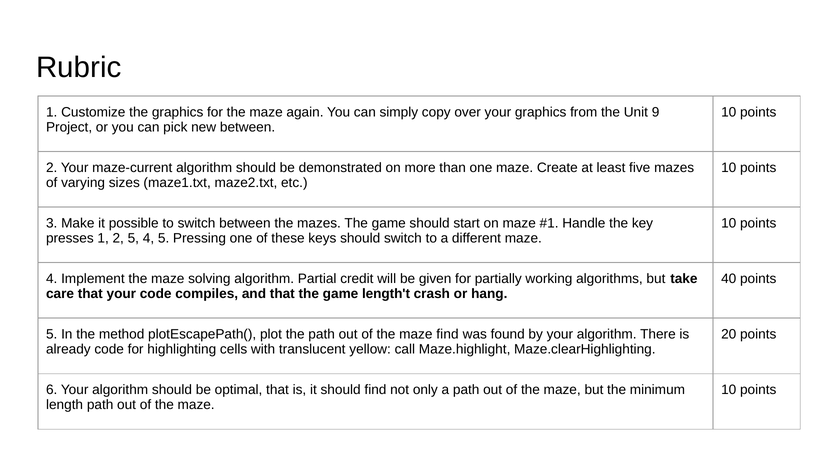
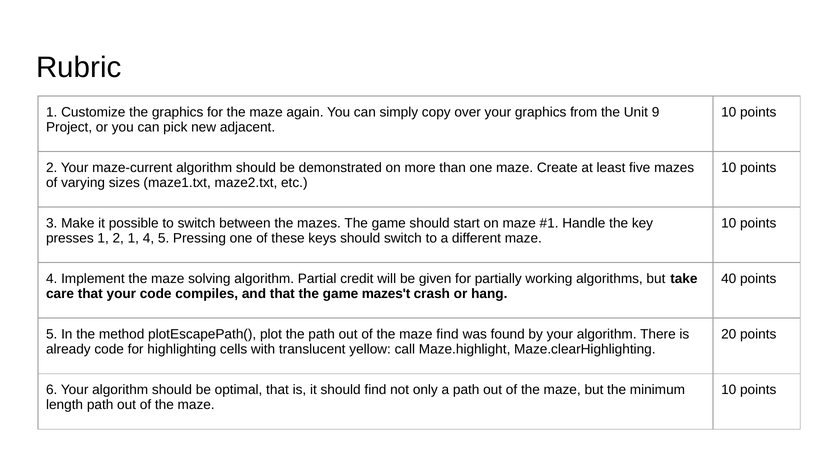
new between: between -> adjacent
2 5: 5 -> 1
length't: length't -> mazes't
